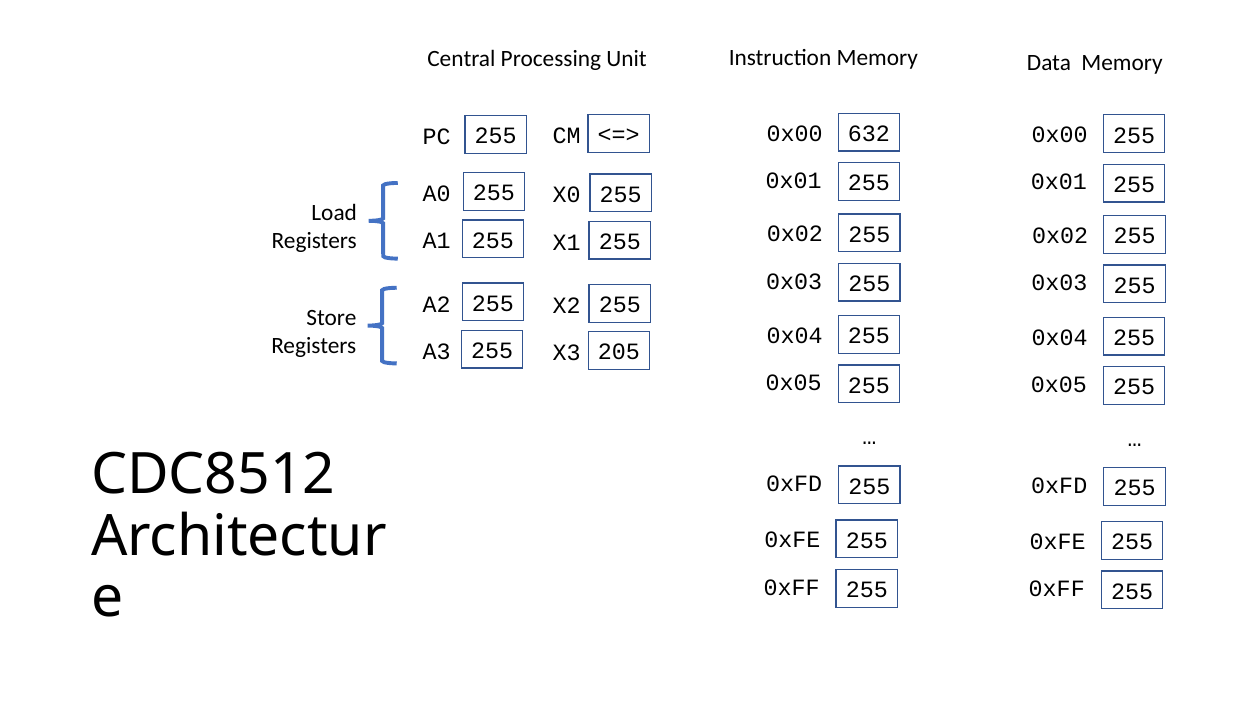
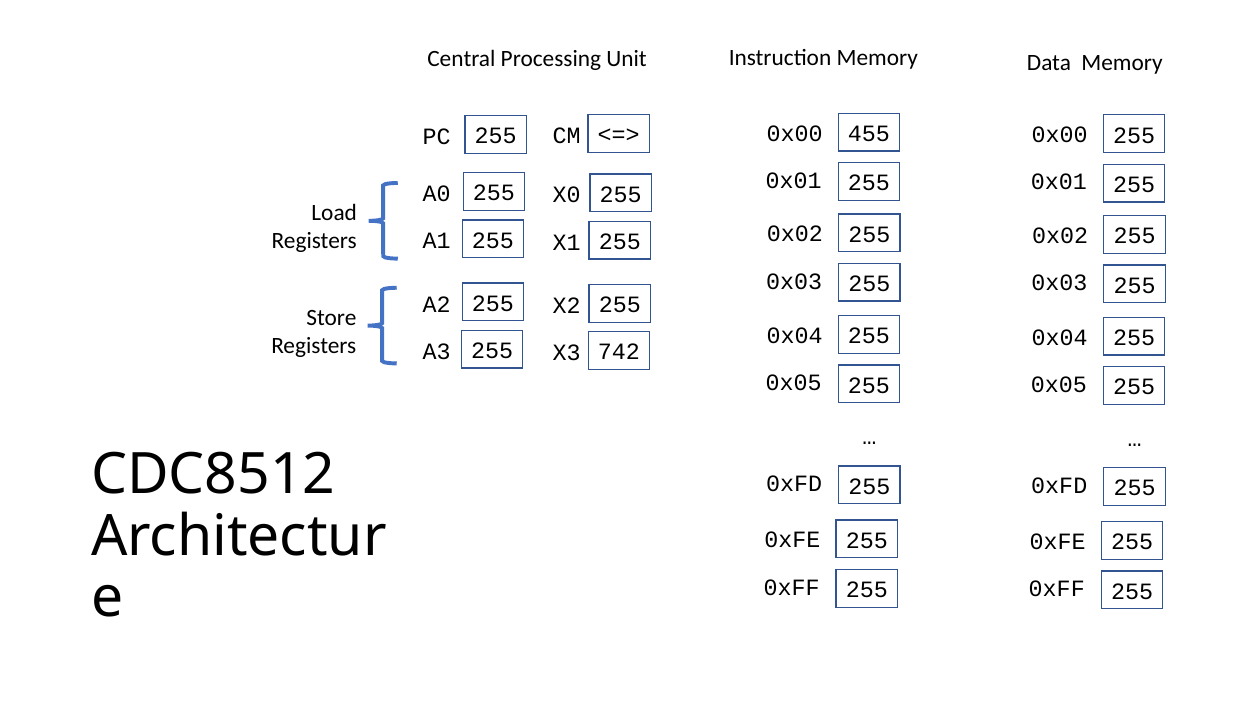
632: 632 -> 455
205: 205 -> 742
